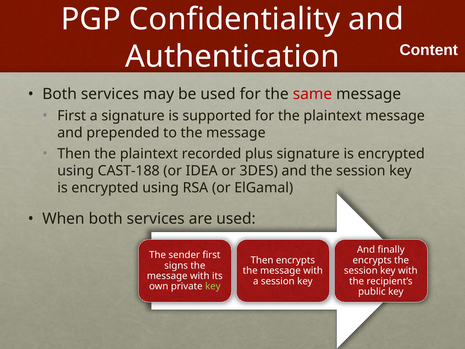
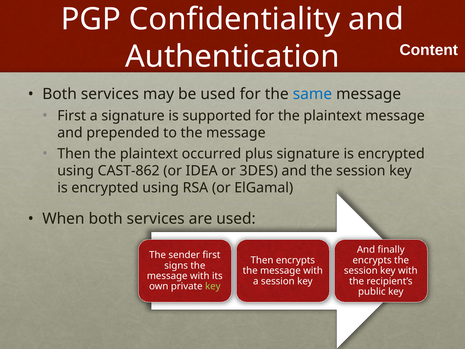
same colour: red -> blue
recorded: recorded -> occurred
CAST-188: CAST-188 -> CAST-862
